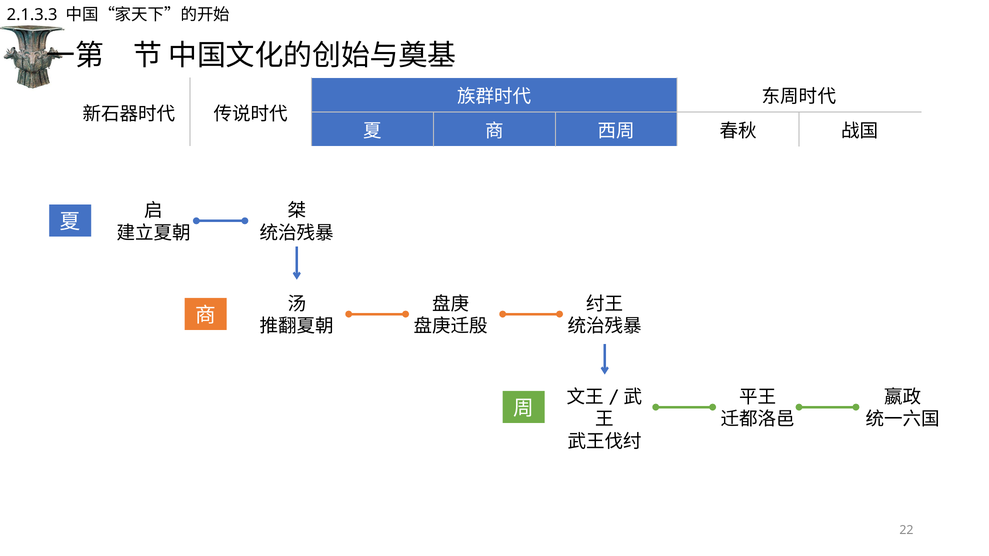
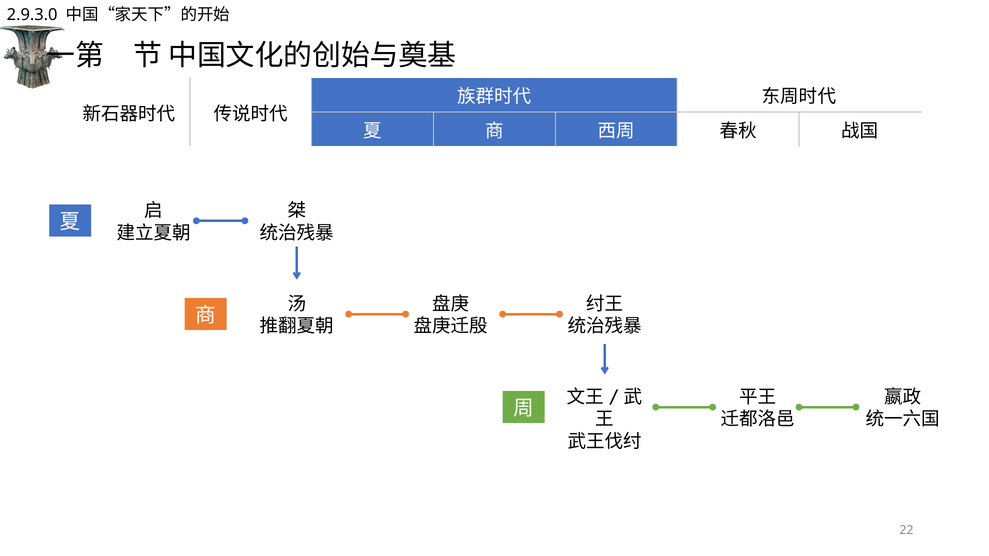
2.1.3.3: 2.1.3.3 -> 2.9.3.0
